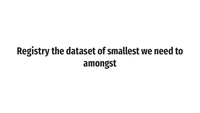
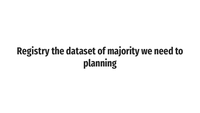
smallest: smallest -> majority
amongst: amongst -> planning
